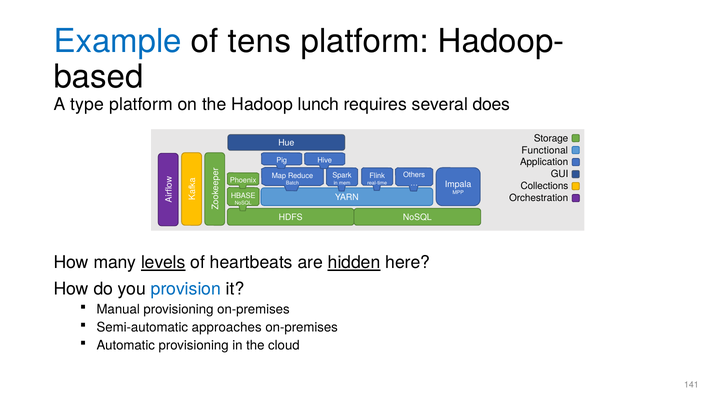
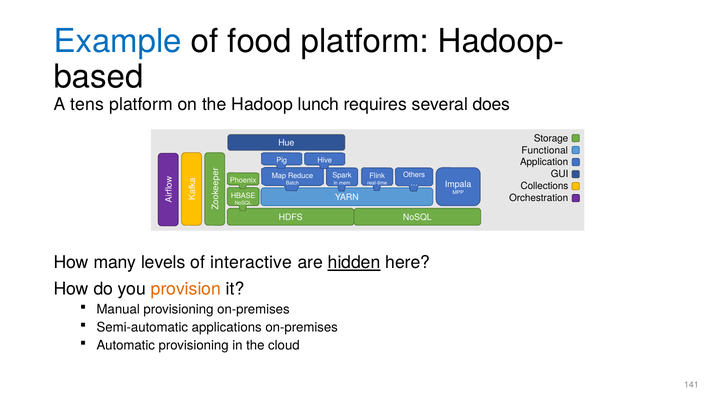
tens: tens -> food
type: type -> tens
levels underline: present -> none
heartbeats: heartbeats -> interactive
provision colour: blue -> orange
approaches: approaches -> applications
